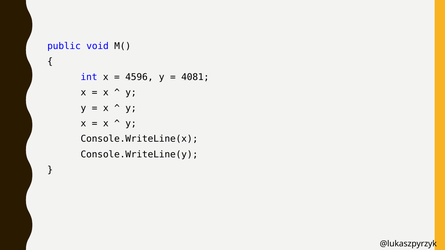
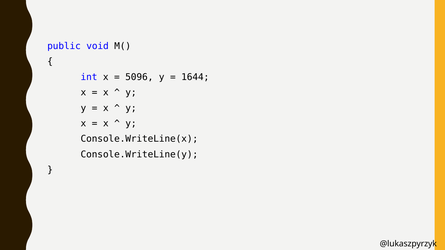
4596: 4596 -> 5096
4081: 4081 -> 1644
